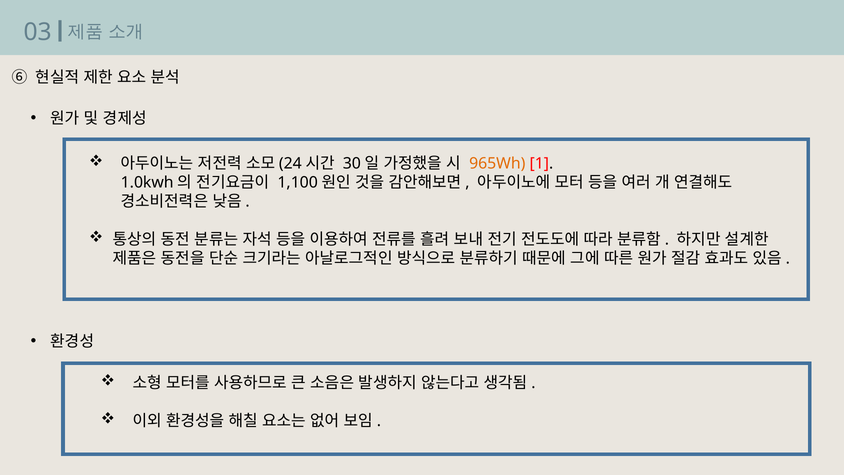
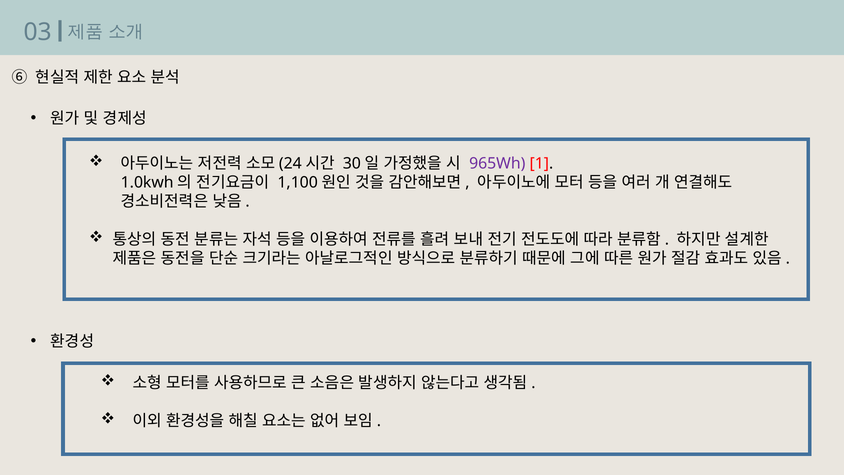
965Wh colour: orange -> purple
